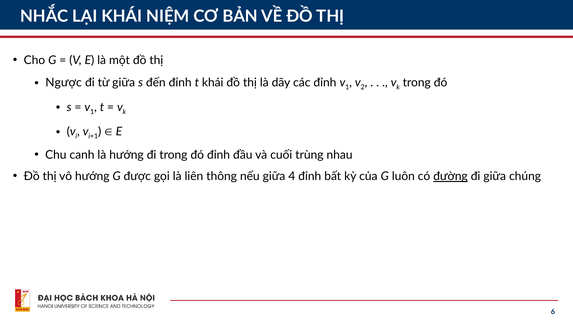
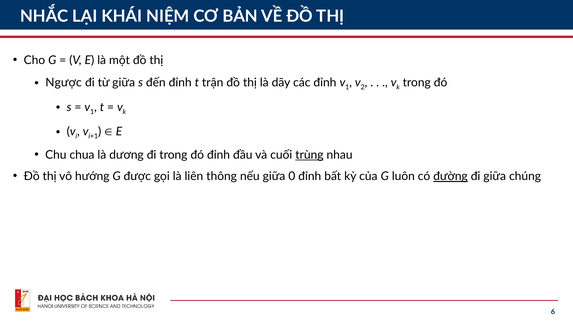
t khái: khái -> trận
canh: canh -> chua
là hướng: hướng -> dương
trùng underline: none -> present
4: 4 -> 0
